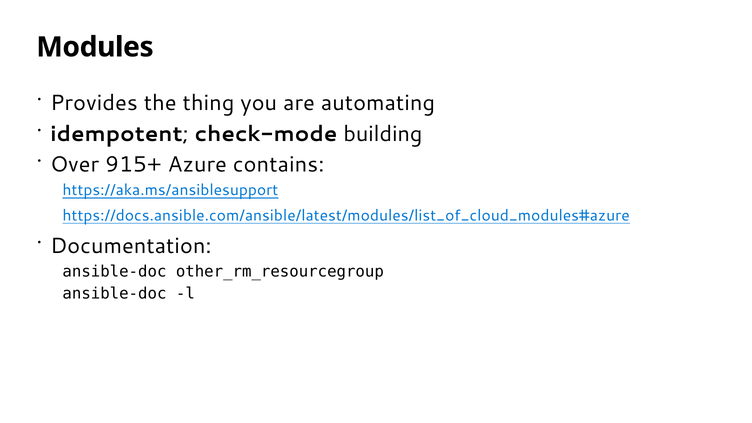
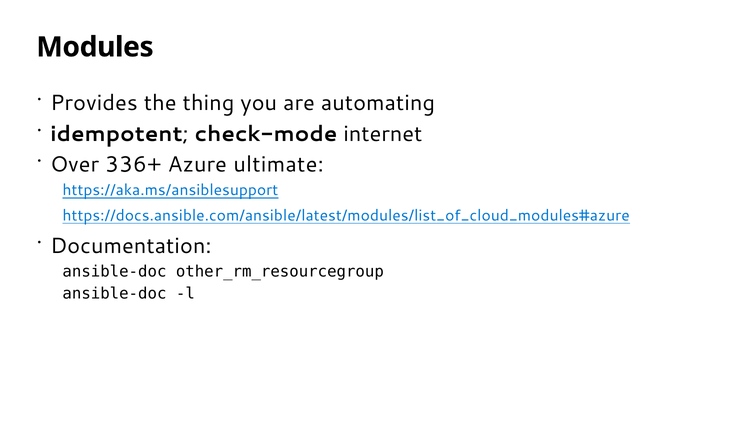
building: building -> internet
915+: 915+ -> 336+
contains: contains -> ultimate
